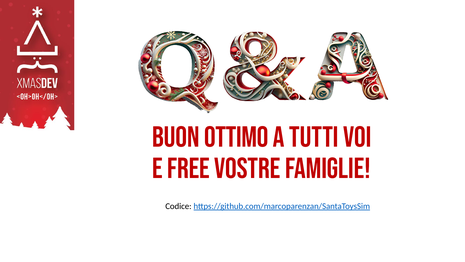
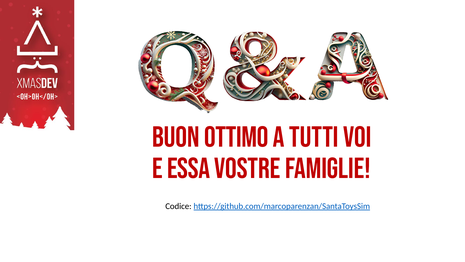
FREE: FREE -> ESSA
